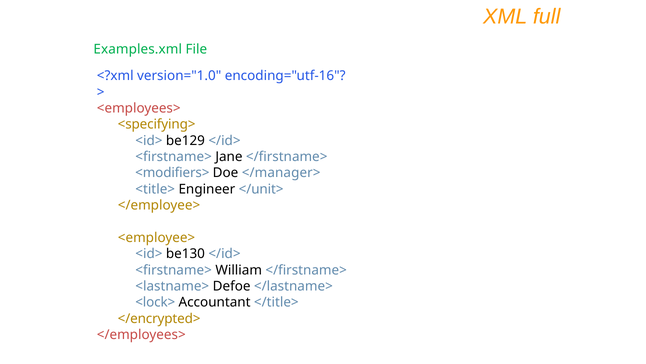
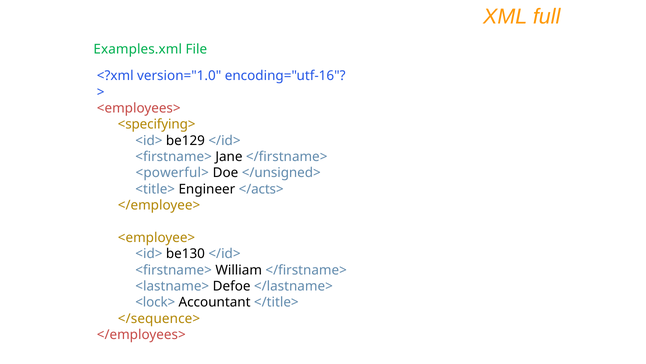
<modifiers>: <modifiers> -> <powerful>
</manager>: </manager> -> </unsigned>
</unit>: </unit> -> </acts>
</encrypted>: </encrypted> -> </sequence>
